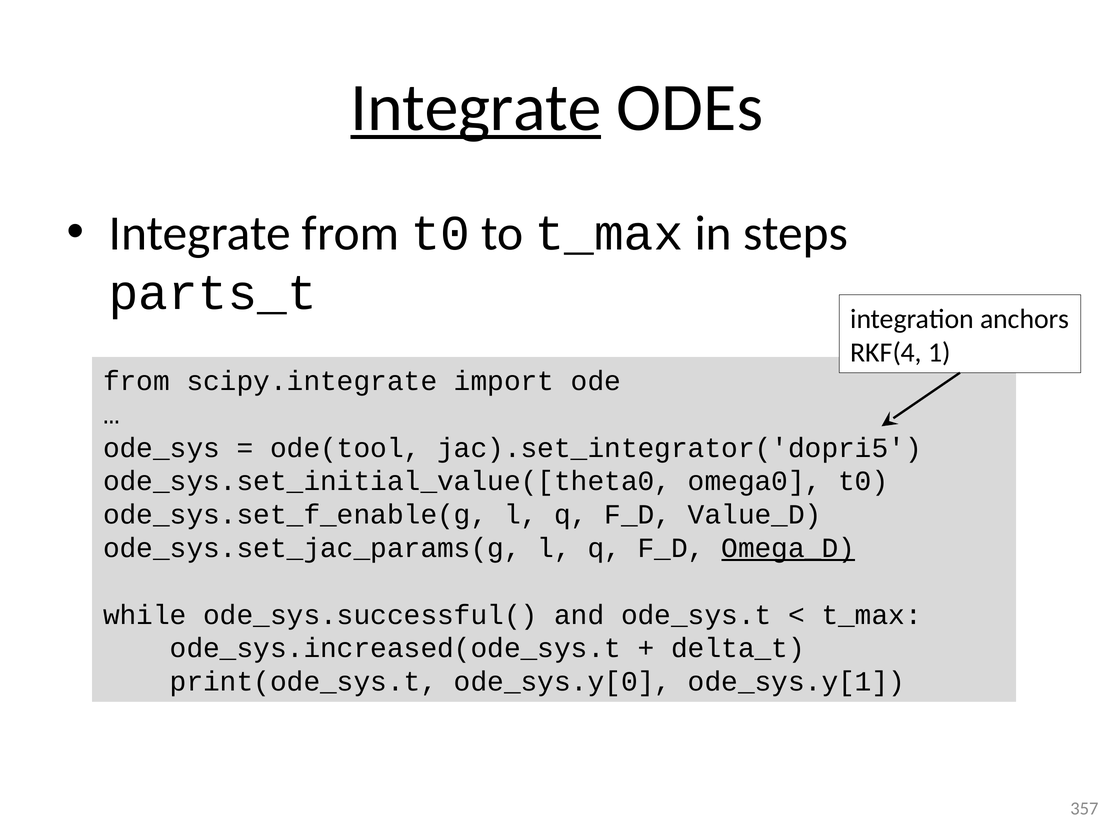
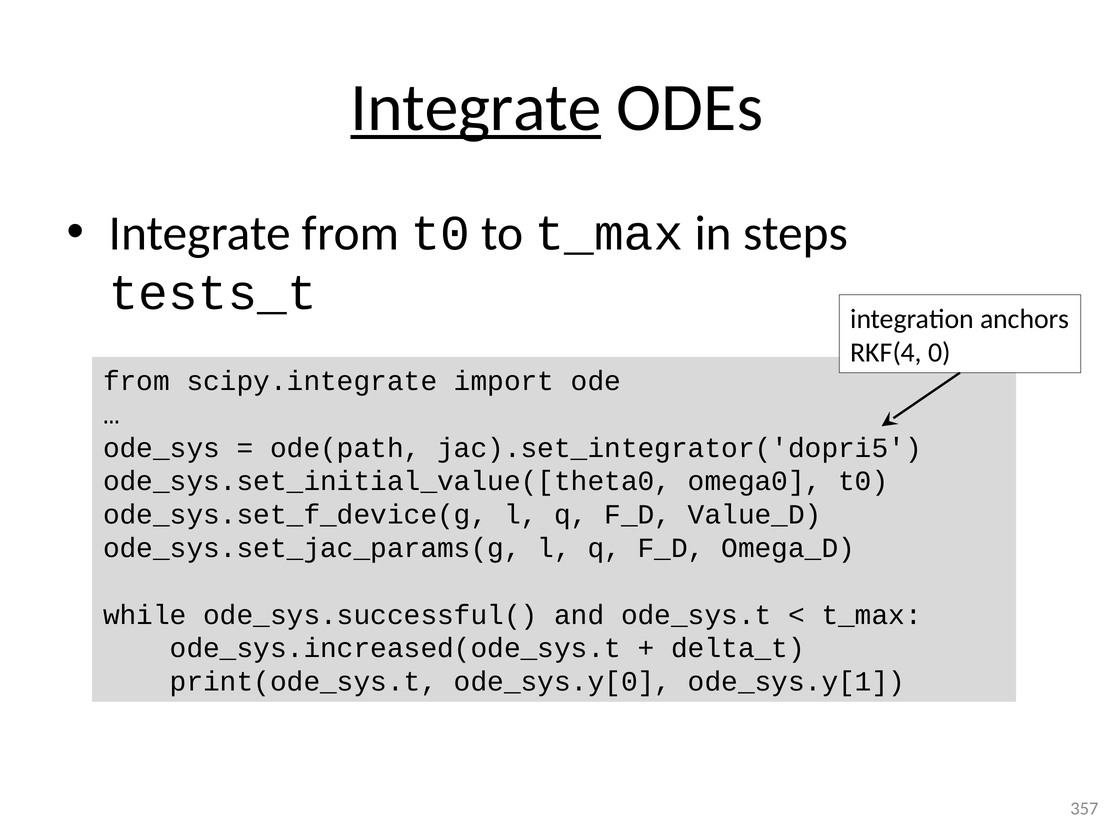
parts_t: parts_t -> tests_t
1: 1 -> 0
ode(tool: ode(tool -> ode(path
ode_sys.set_f_enable(g: ode_sys.set_f_enable(g -> ode_sys.set_f_device(g
Omega_D underline: present -> none
